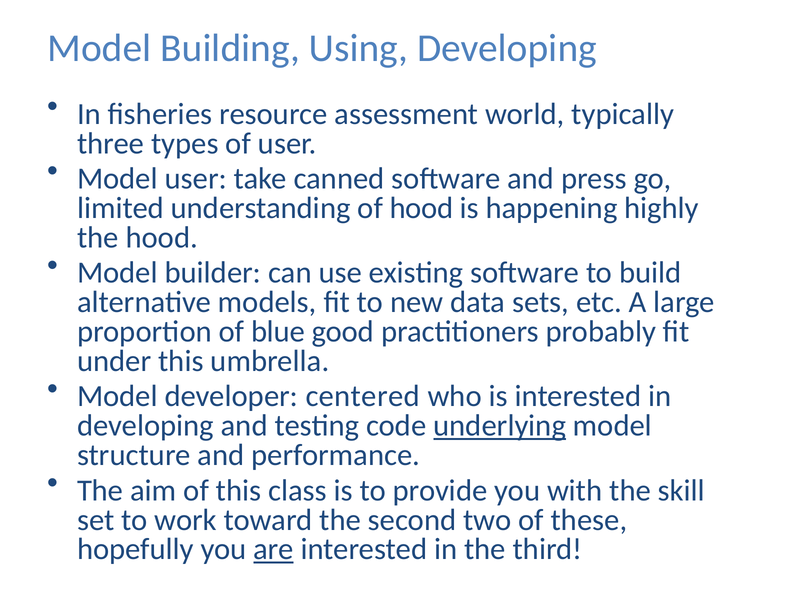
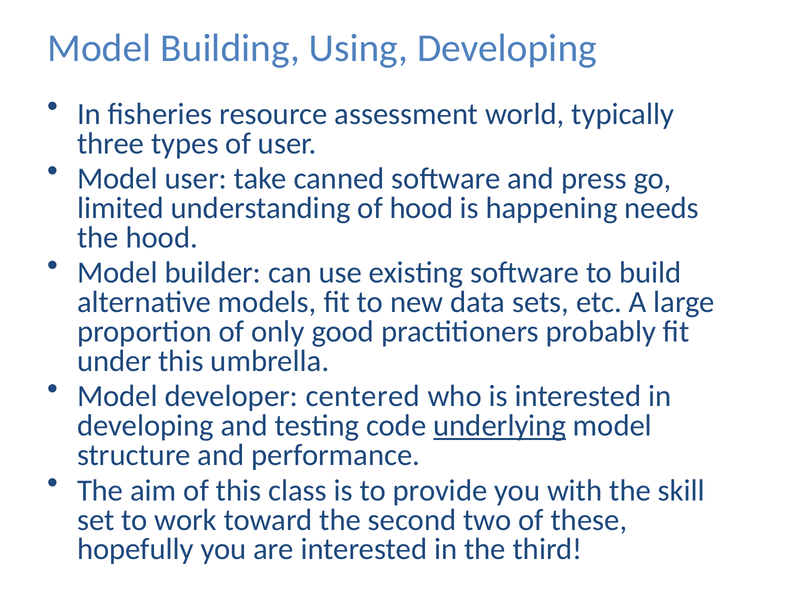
highly: highly -> needs
blue: blue -> only
are underline: present -> none
